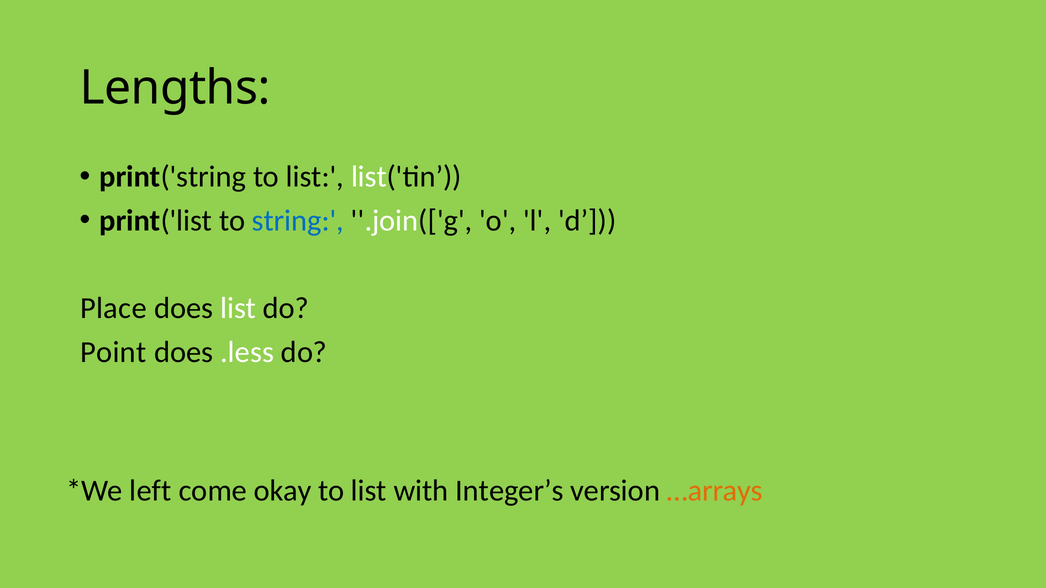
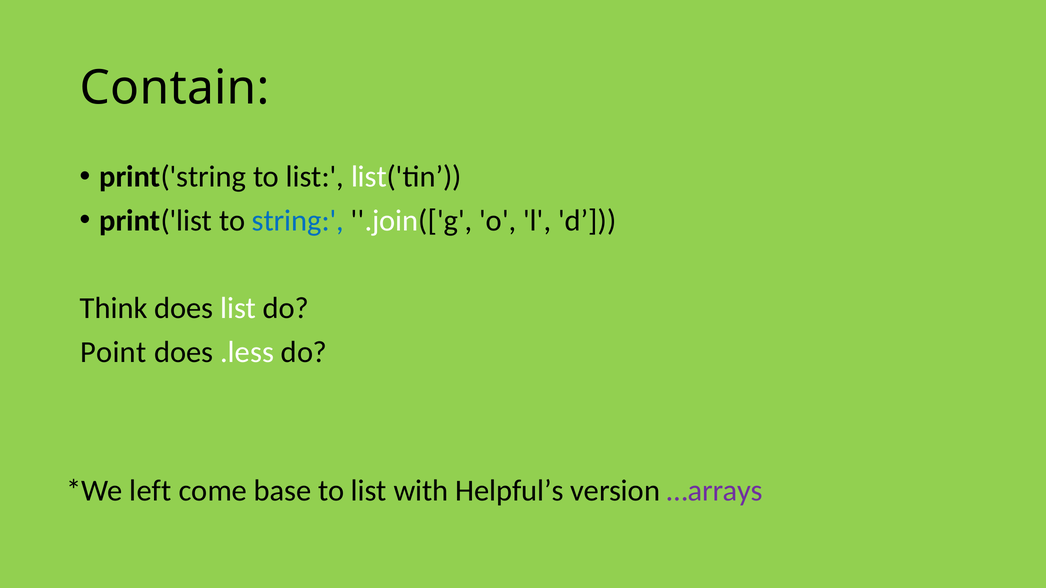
Lengths: Lengths -> Contain
Place: Place -> Think
okay: okay -> base
Integer’s: Integer’s -> Helpful’s
…arrays colour: orange -> purple
